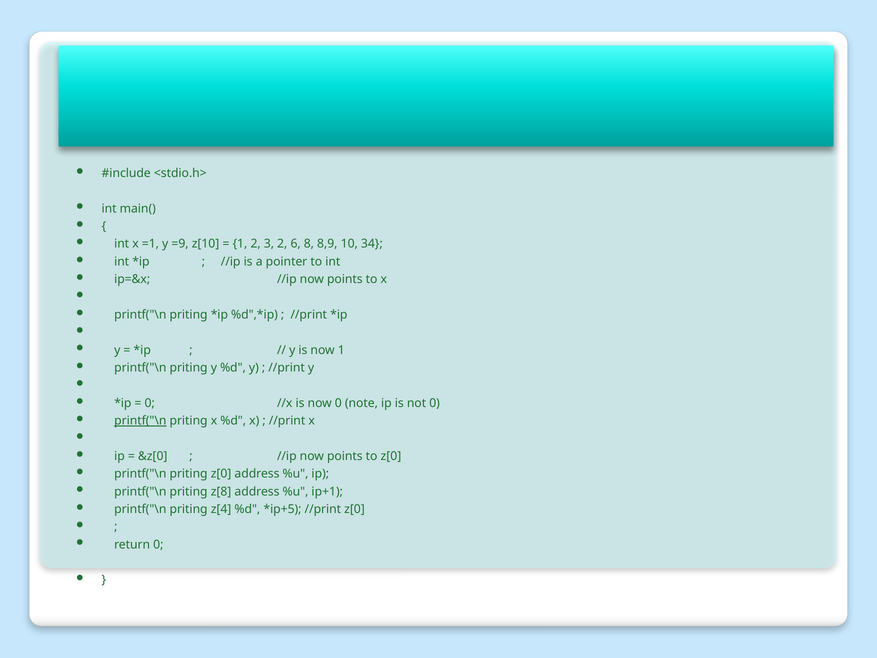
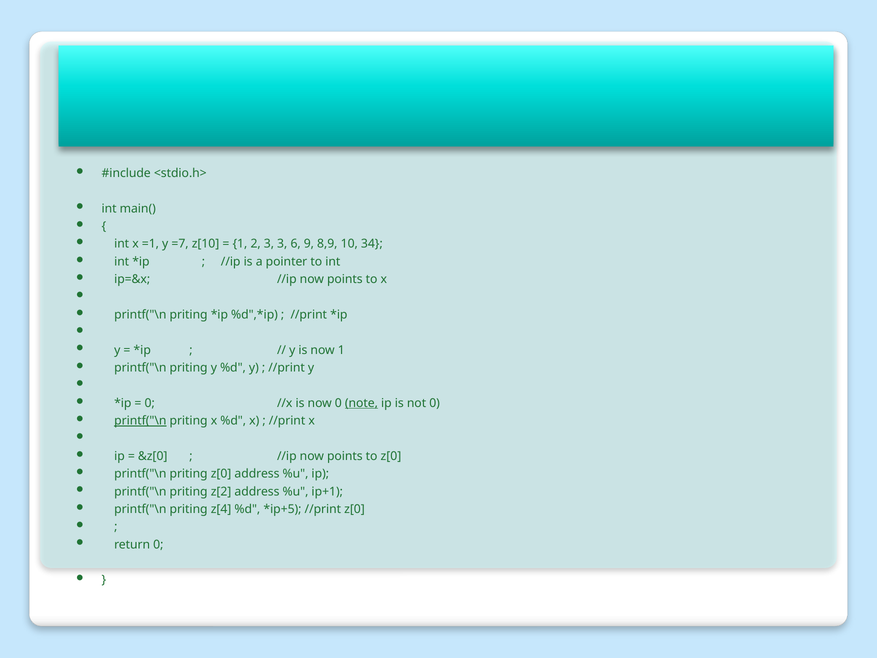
=9: =9 -> =7
3 2: 2 -> 3
8: 8 -> 9
note underline: none -> present
z[8: z[8 -> z[2
